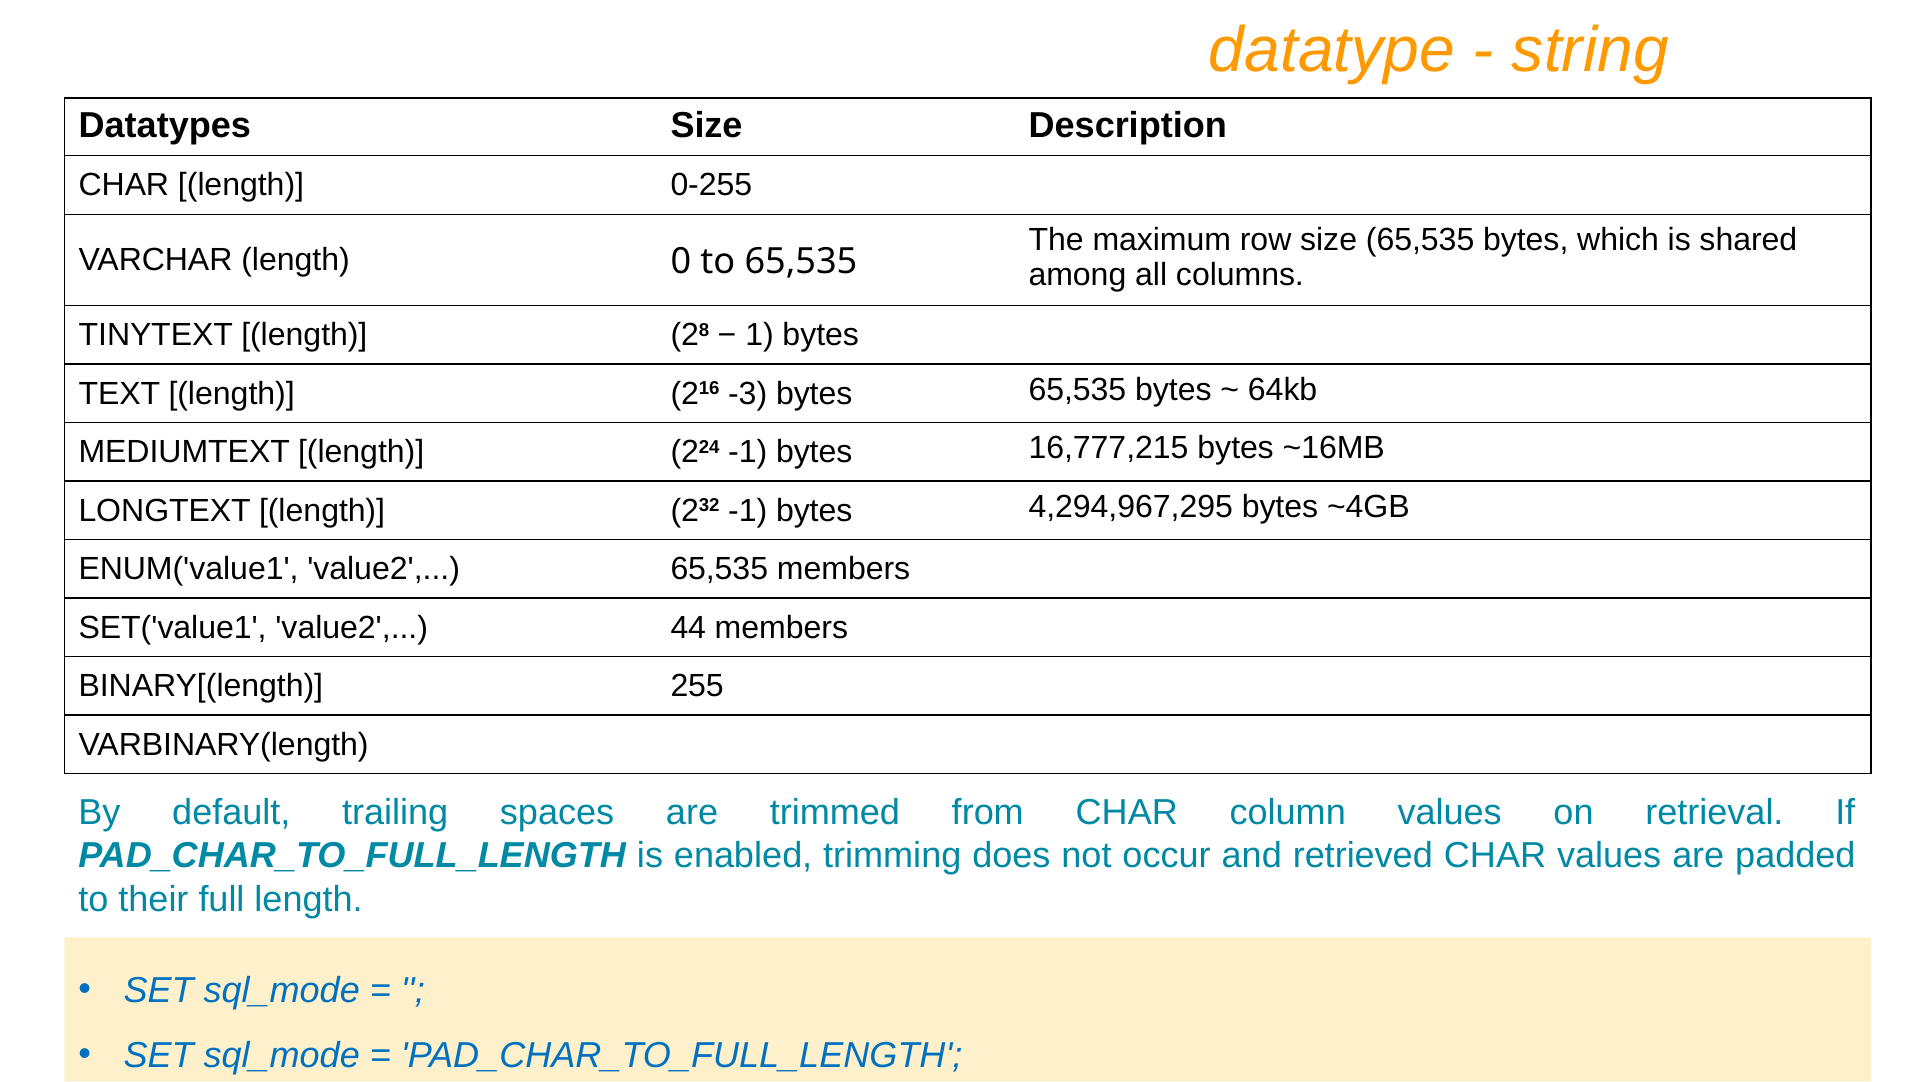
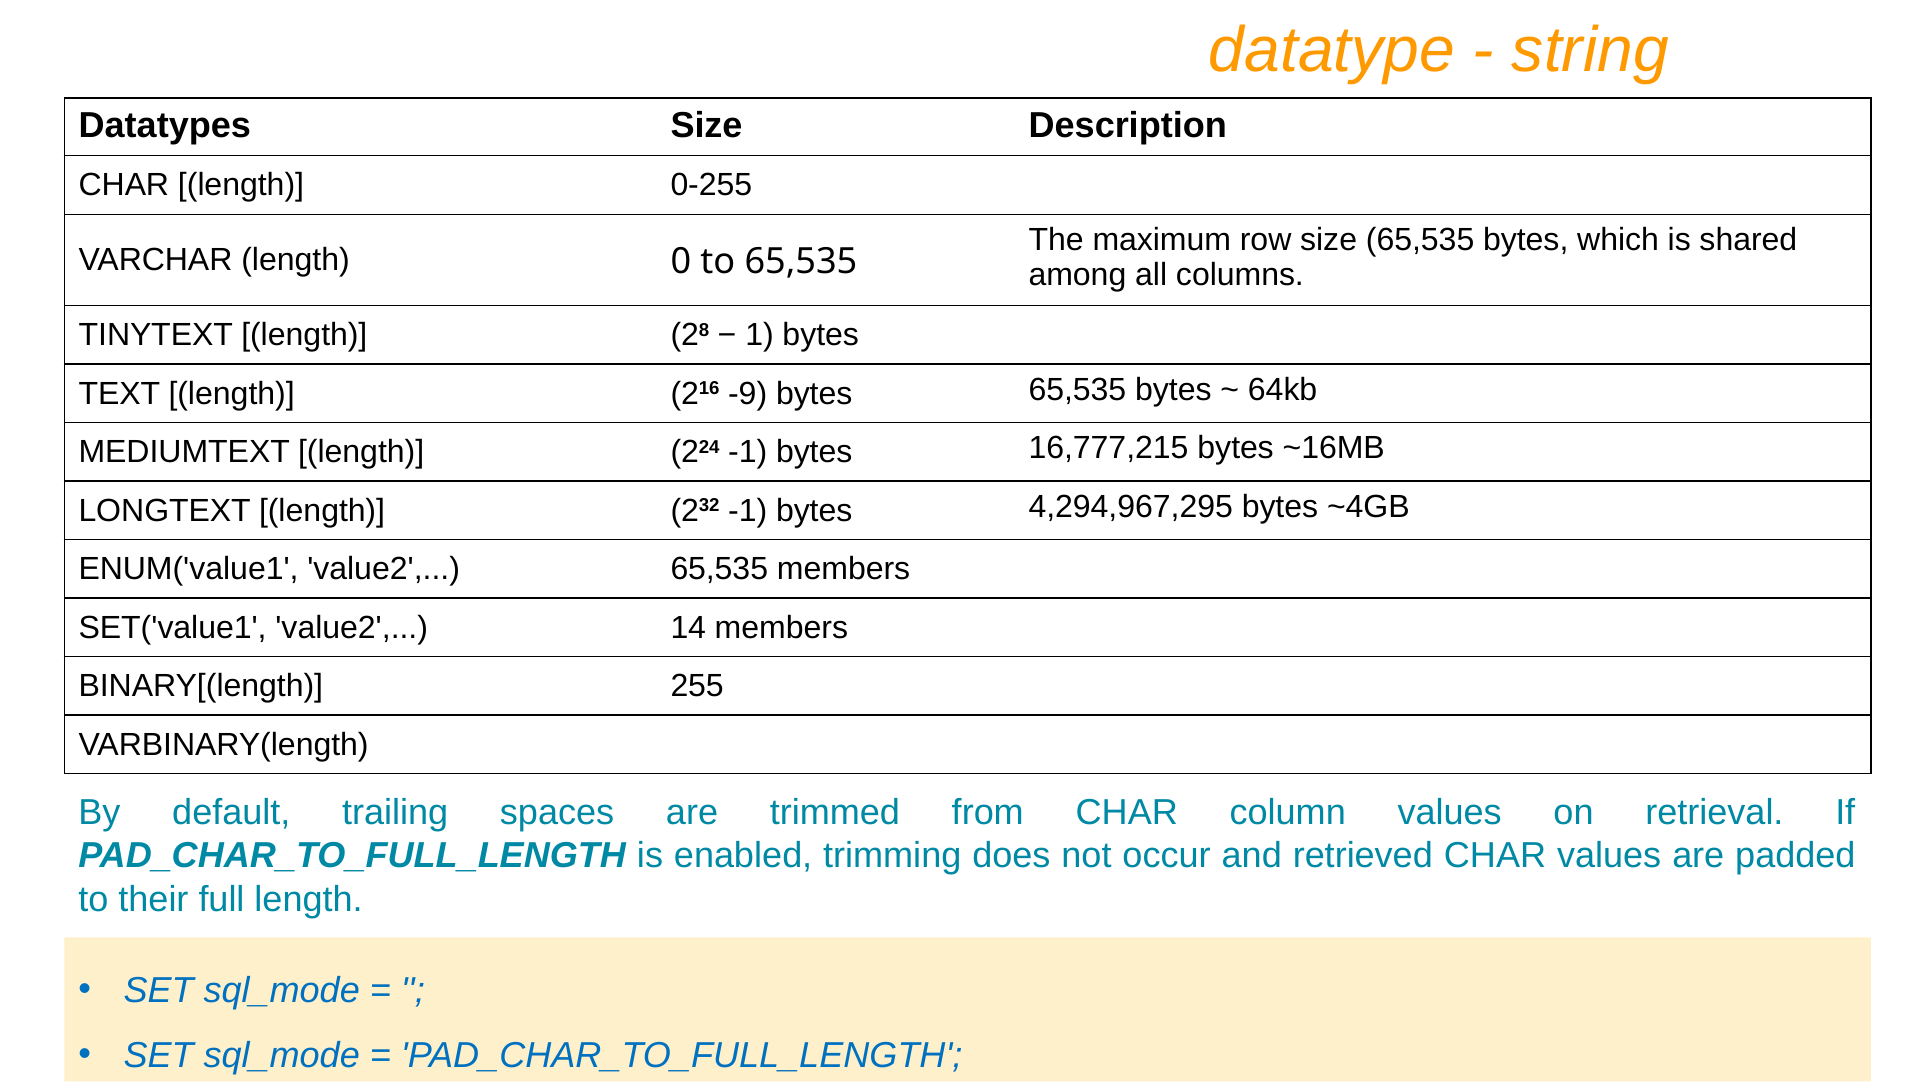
-3: -3 -> -9
44: 44 -> 14
